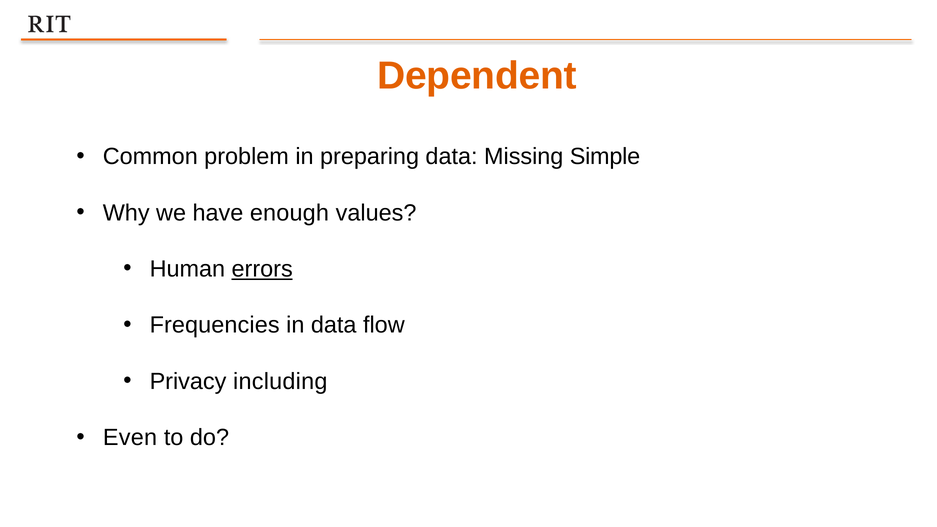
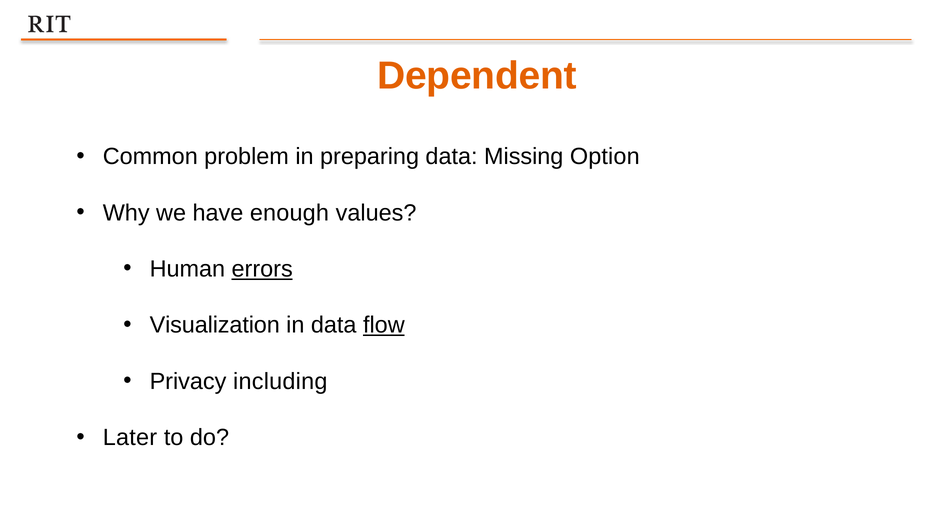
Simple: Simple -> Option
Frequencies: Frequencies -> Visualization
flow underline: none -> present
Even: Even -> Later
